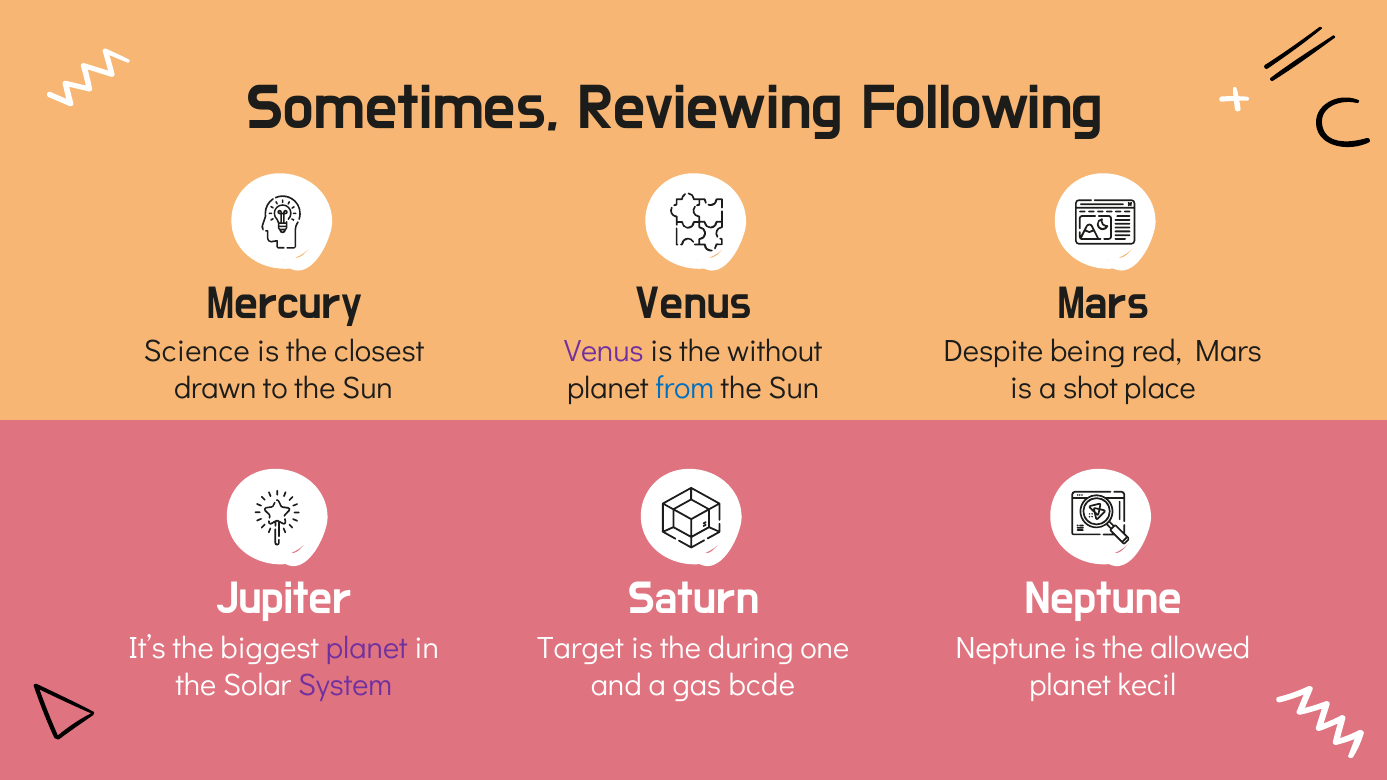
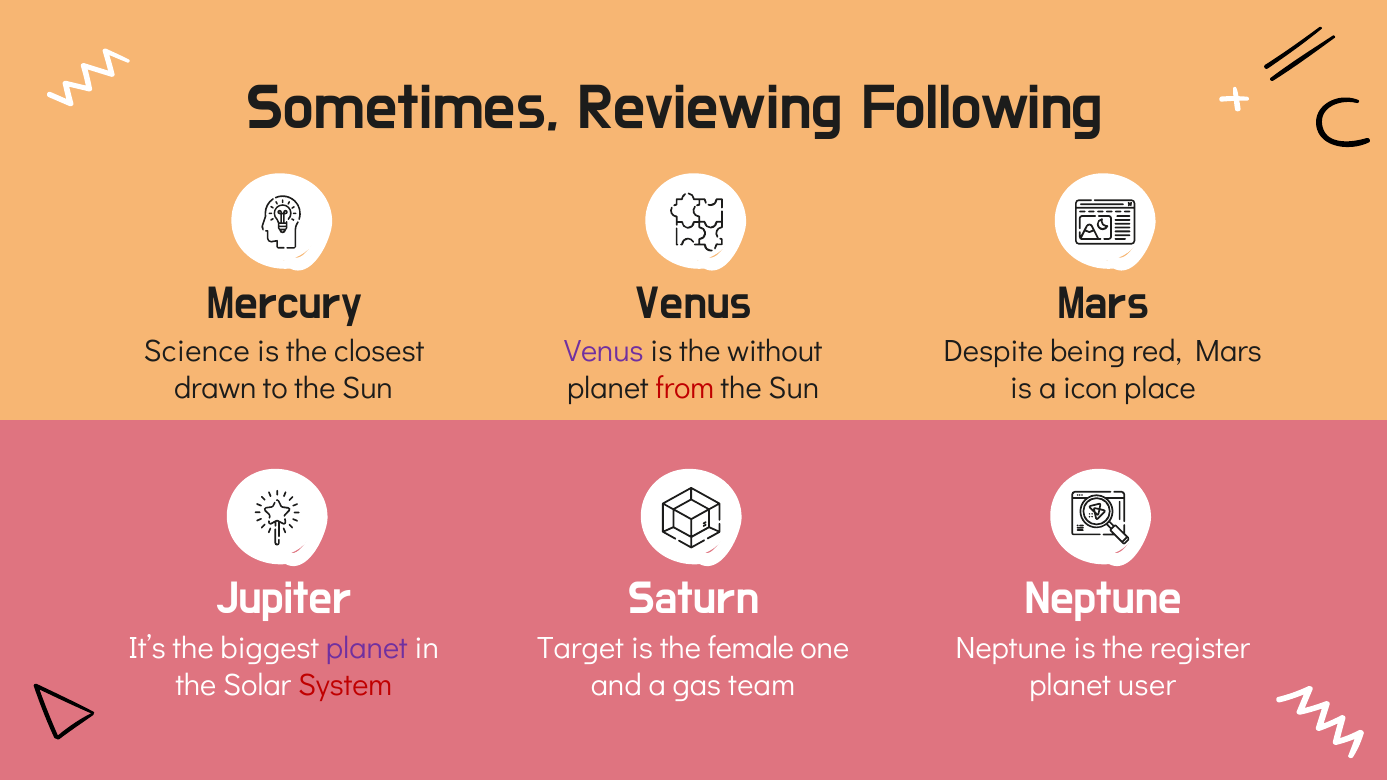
from colour: blue -> red
shot: shot -> icon
during: during -> female
allowed: allowed -> register
System colour: purple -> red
bcde: bcde -> team
kecil: kecil -> user
